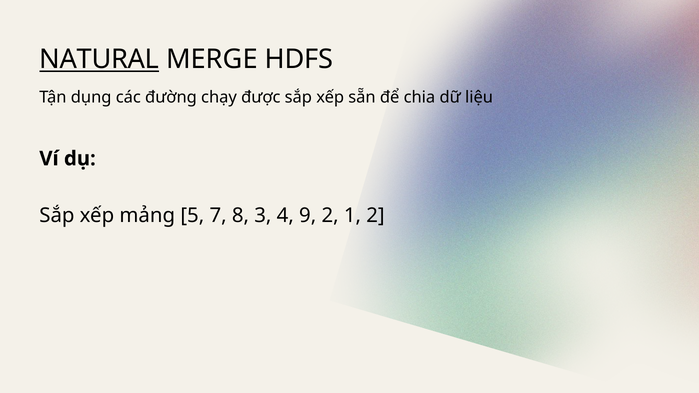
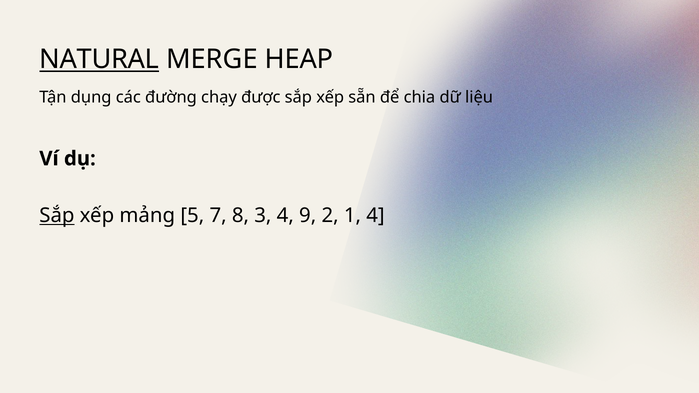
HDFS: HDFS -> HEAP
Sắp at (57, 216) underline: none -> present
1 2: 2 -> 4
